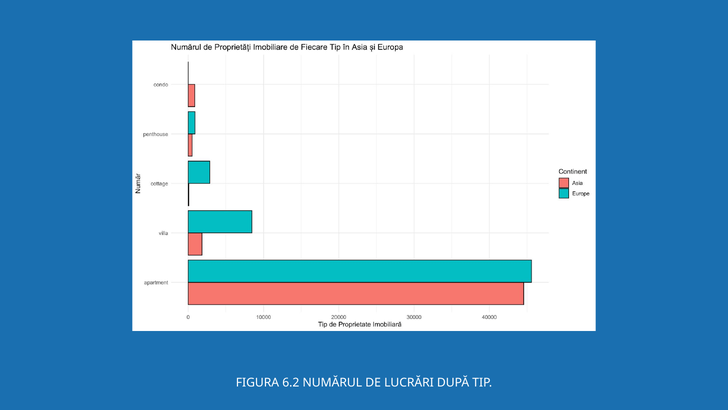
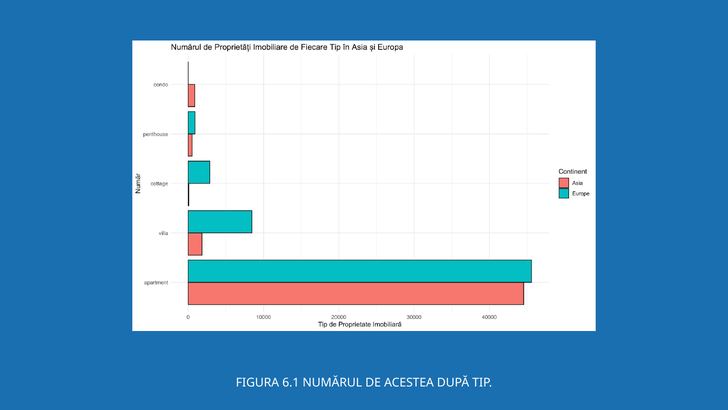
6.2: 6.2 -> 6.1
LUCRĂRI: LUCRĂRI -> ACESTEA
